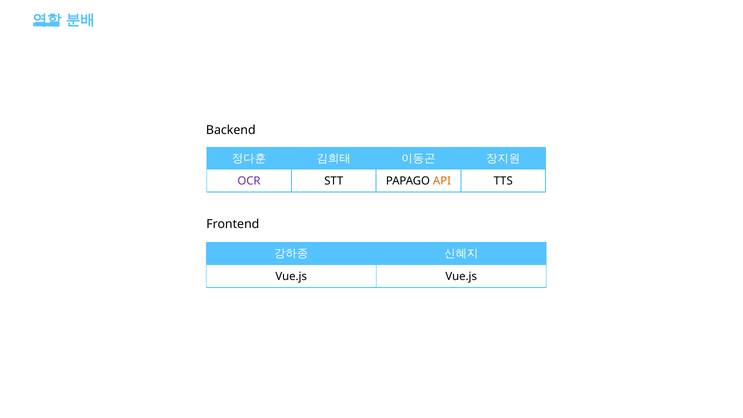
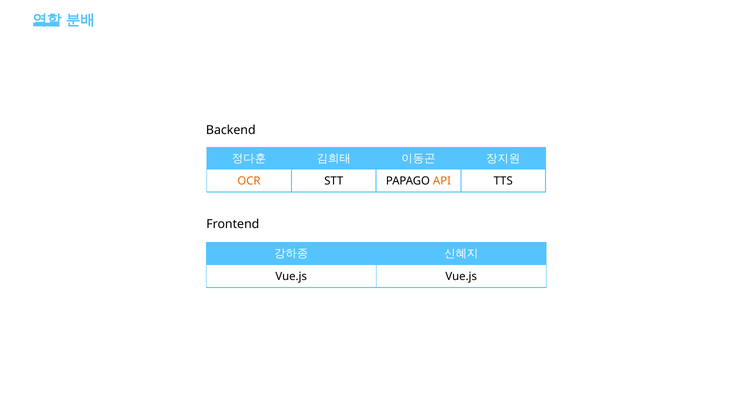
OCR colour: purple -> orange
